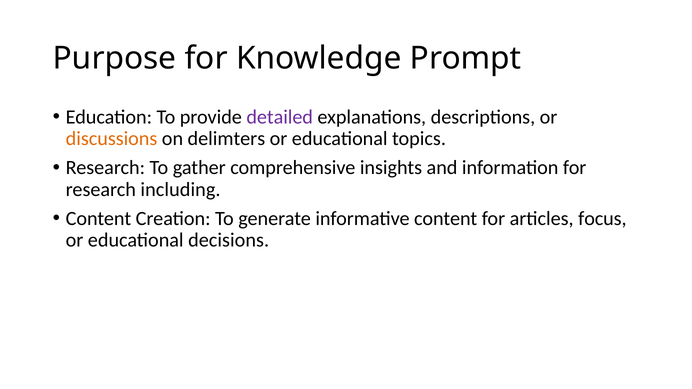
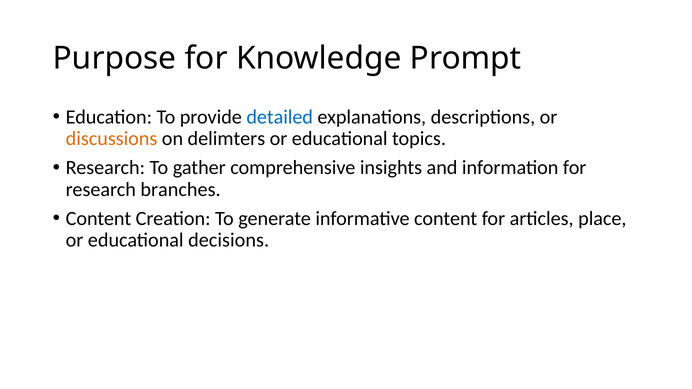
detailed colour: purple -> blue
including: including -> branches
focus: focus -> place
